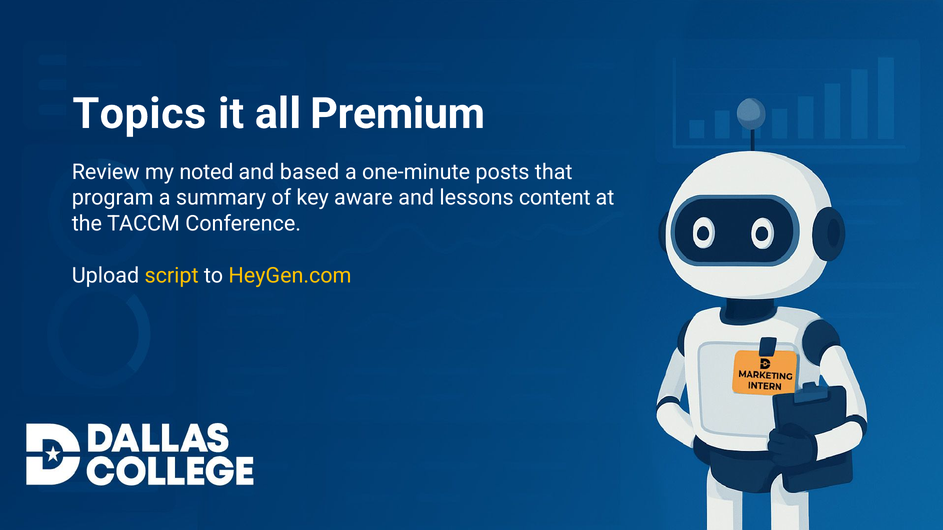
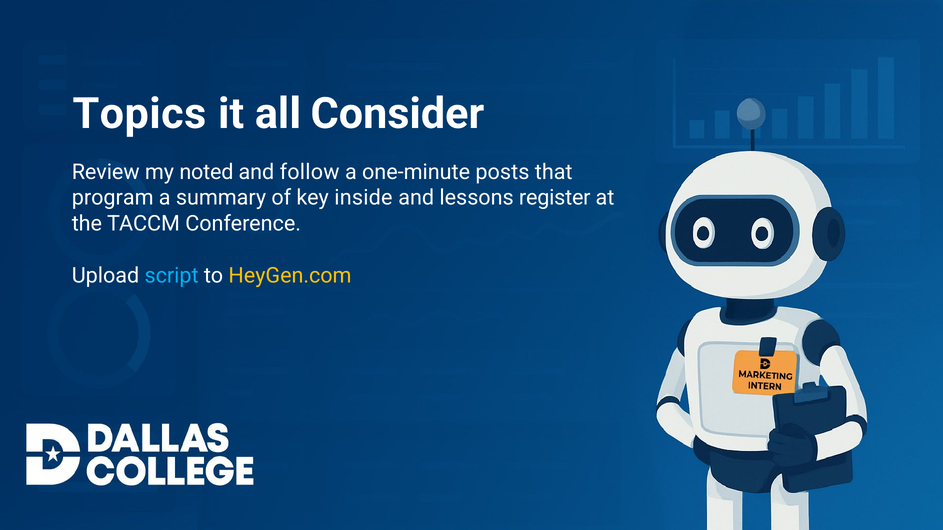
Premium: Premium -> Consider
based: based -> follow
aware: aware -> inside
content: content -> register
script colour: yellow -> light blue
